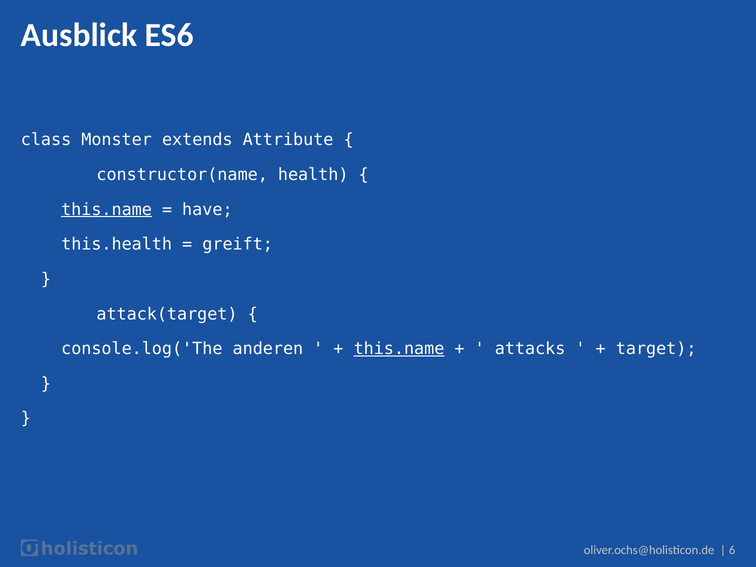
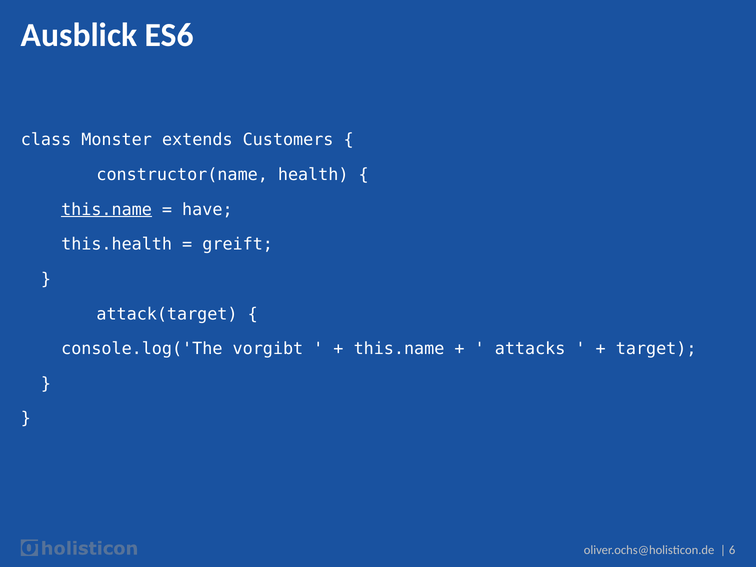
Attribute: Attribute -> Customers
anderen: anderen -> vorgibt
this.name at (399, 349) underline: present -> none
